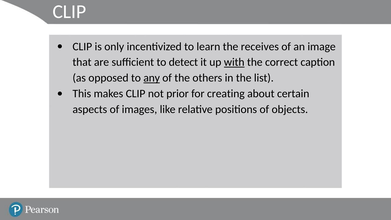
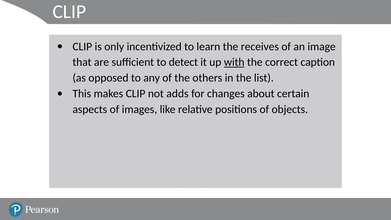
any underline: present -> none
prior: prior -> adds
creating: creating -> changes
